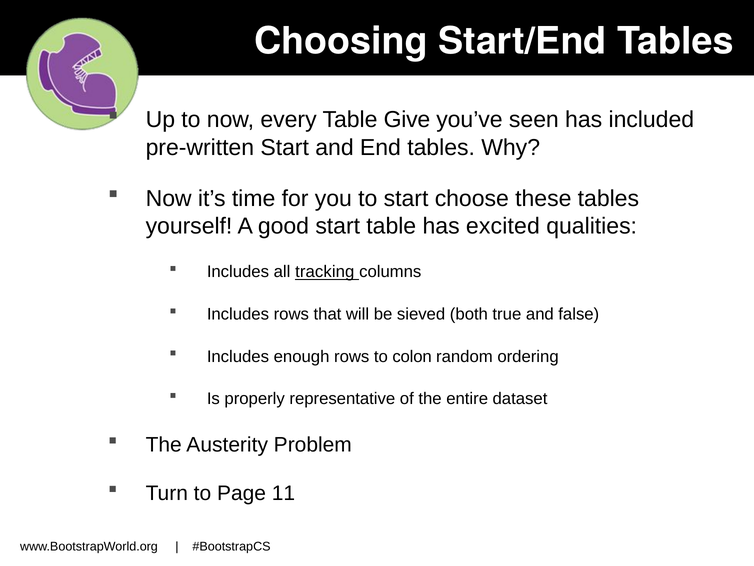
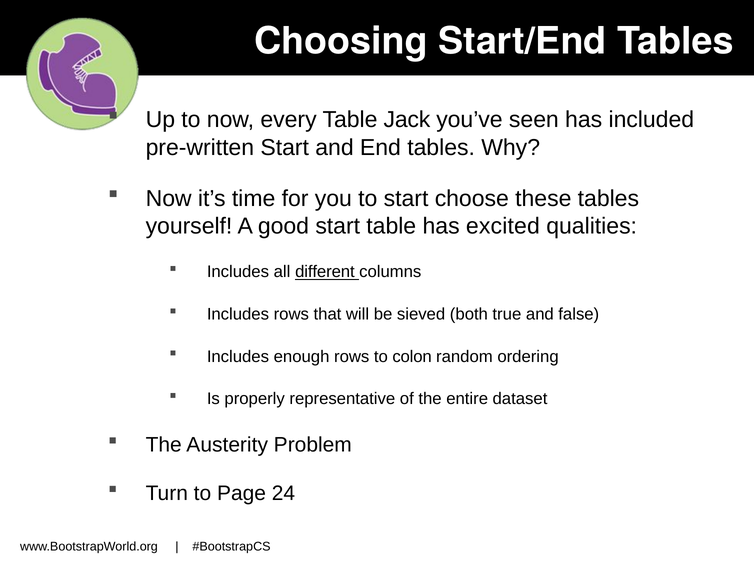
Give: Give -> Jack
tracking: tracking -> different
11: 11 -> 24
